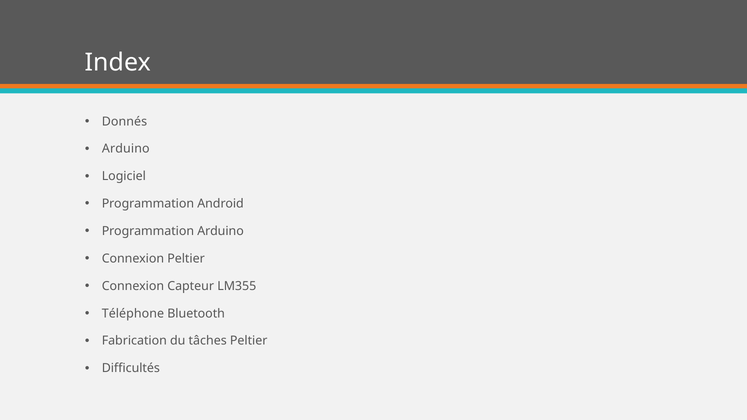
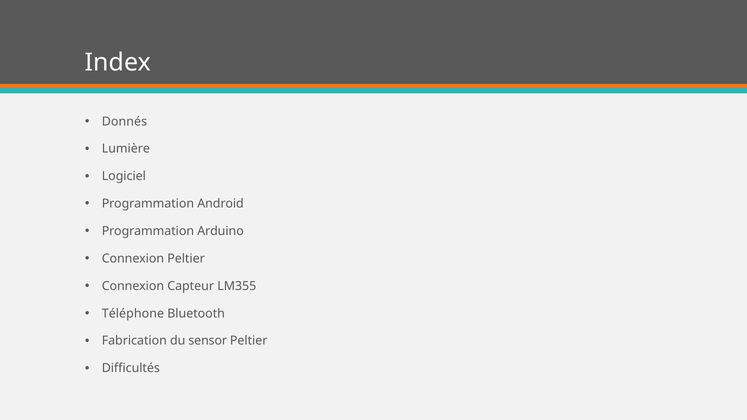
Arduino at (126, 149): Arduino -> Lumière
tâches: tâches -> sensor
